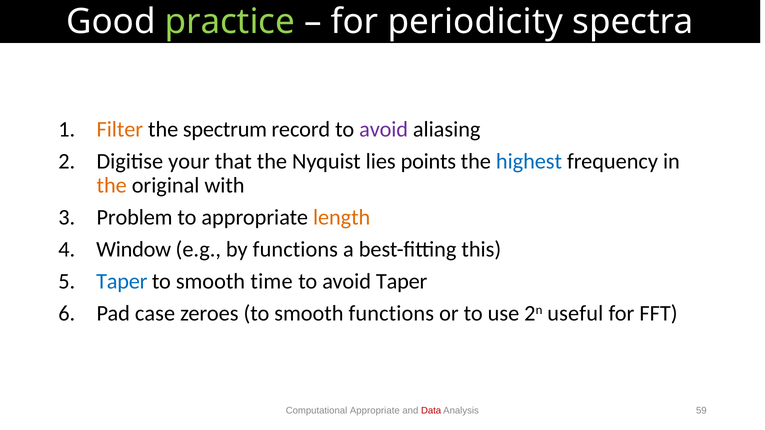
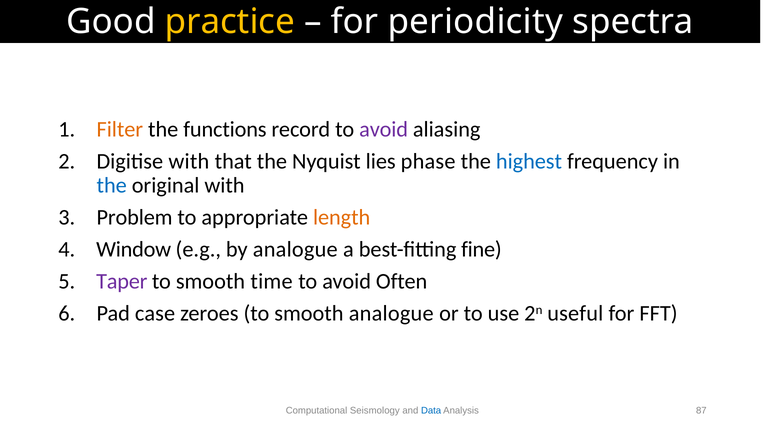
practice colour: light green -> yellow
spectrum: spectrum -> functions
Digitise your: your -> with
points: points -> phase
the at (112, 186) colour: orange -> blue
by functions: functions -> analogue
this: this -> fine
Taper at (122, 282) colour: blue -> purple
avoid Taper: Taper -> Often
smooth functions: functions -> analogue
Computational Appropriate: Appropriate -> Seismology
Data colour: red -> blue
59: 59 -> 87
